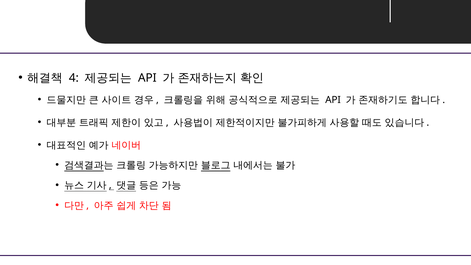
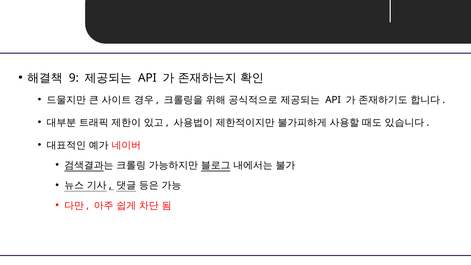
4: 4 -> 9
